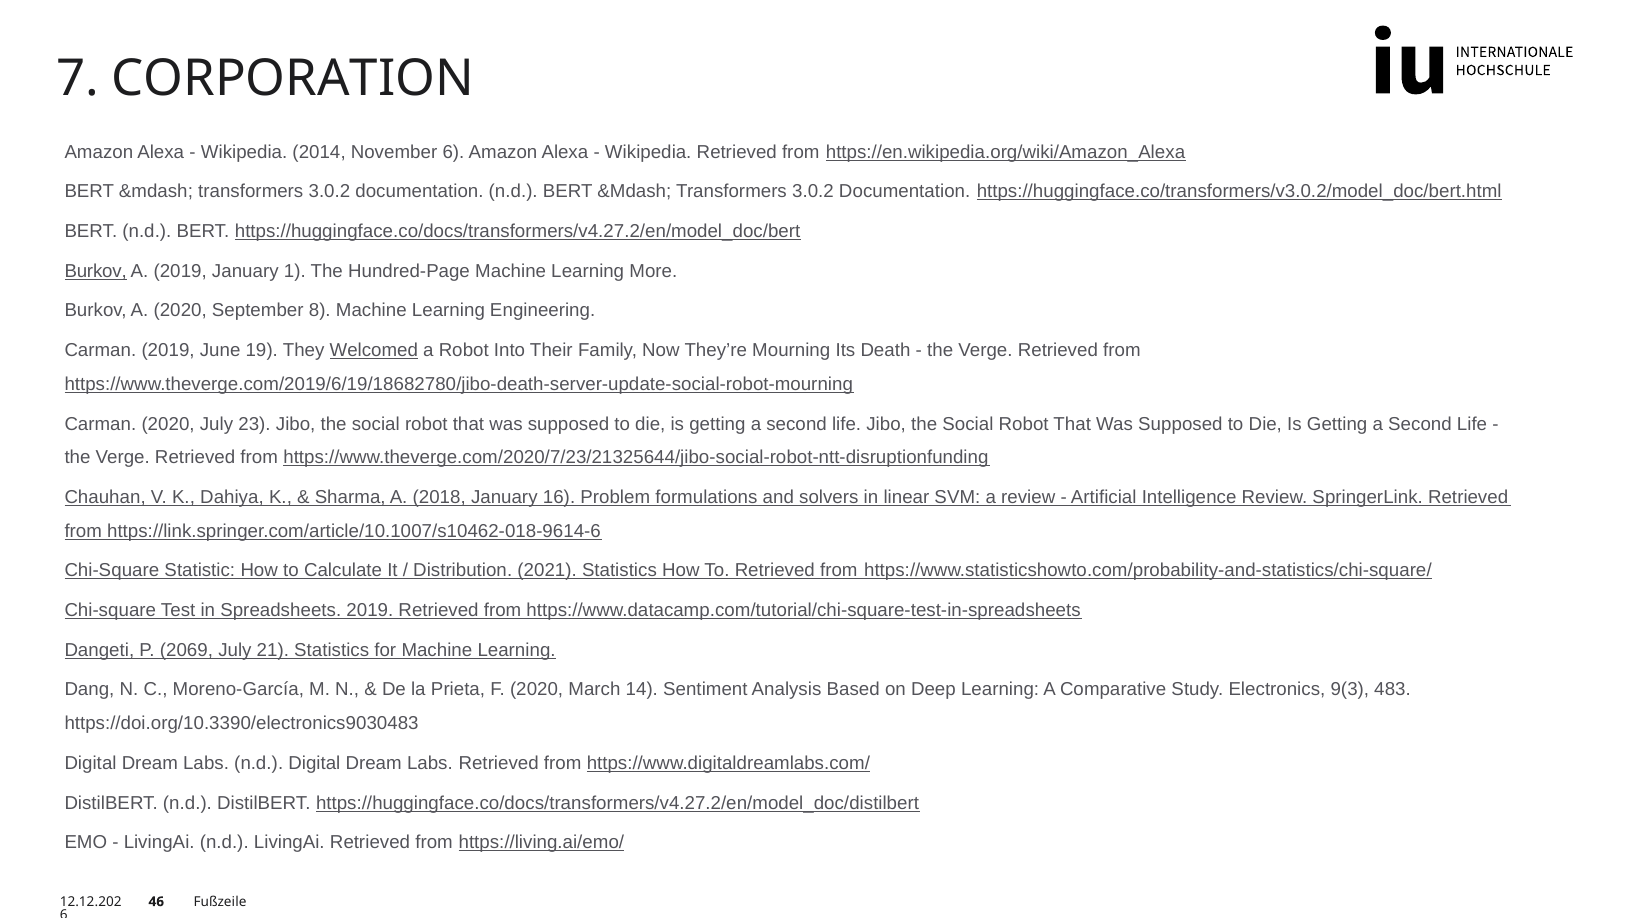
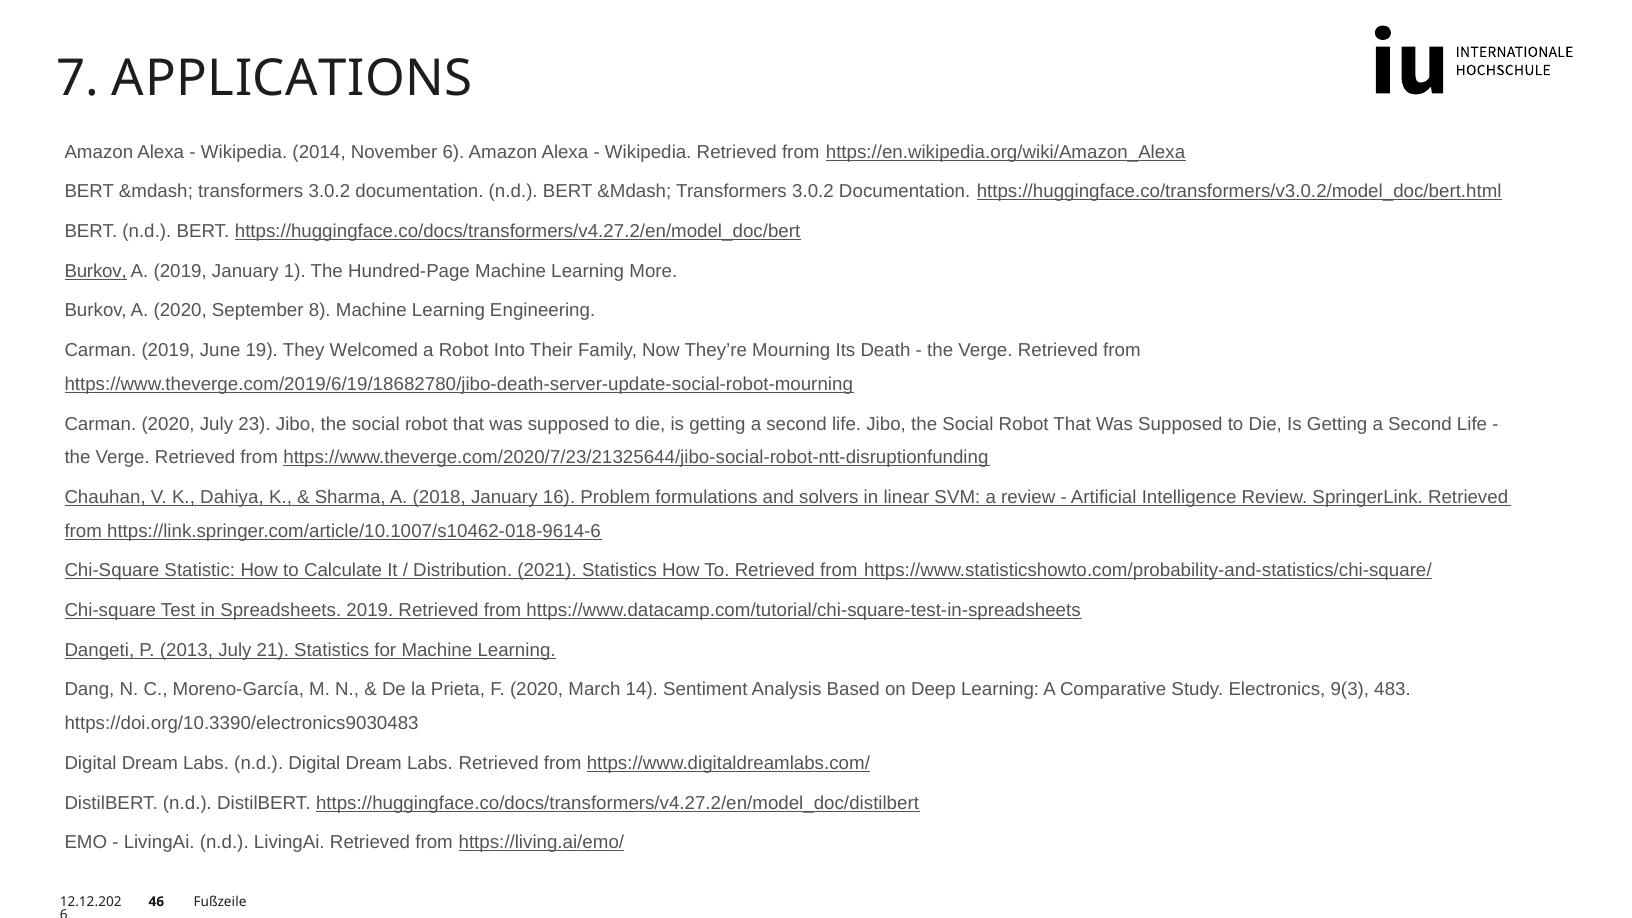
CORPORATION: CORPORATION -> APPLICATIONS
Welcomed underline: present -> none
2069: 2069 -> 2013
